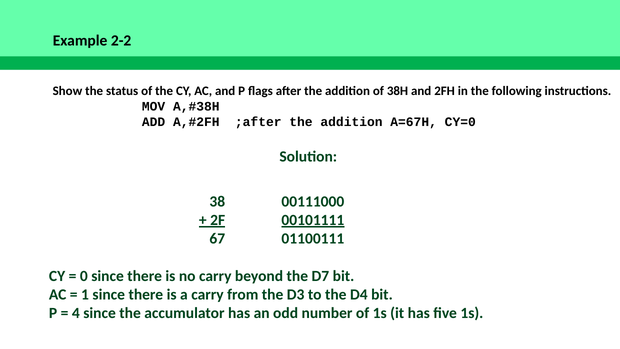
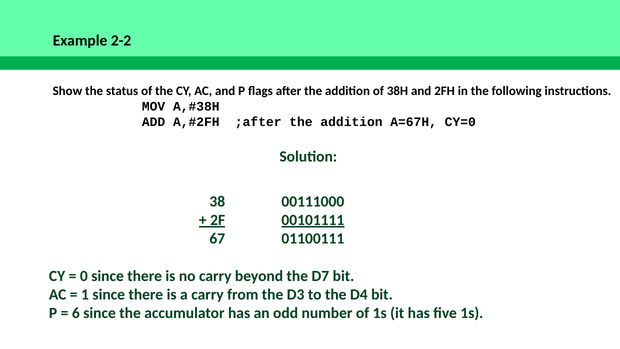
4: 4 -> 6
